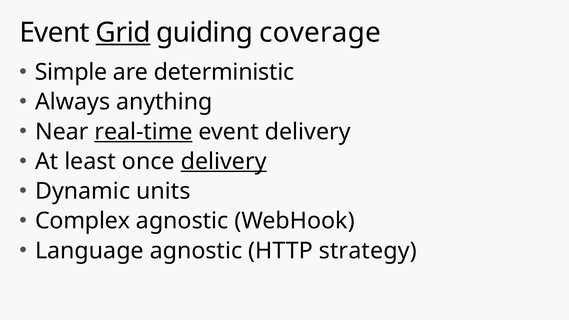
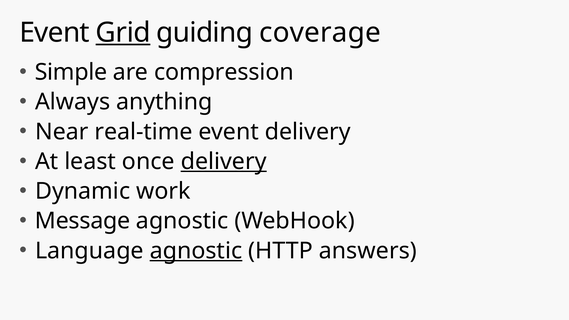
deterministic: deterministic -> compression
real-time underline: present -> none
units: units -> work
Complex: Complex -> Message
agnostic at (196, 251) underline: none -> present
strategy: strategy -> answers
